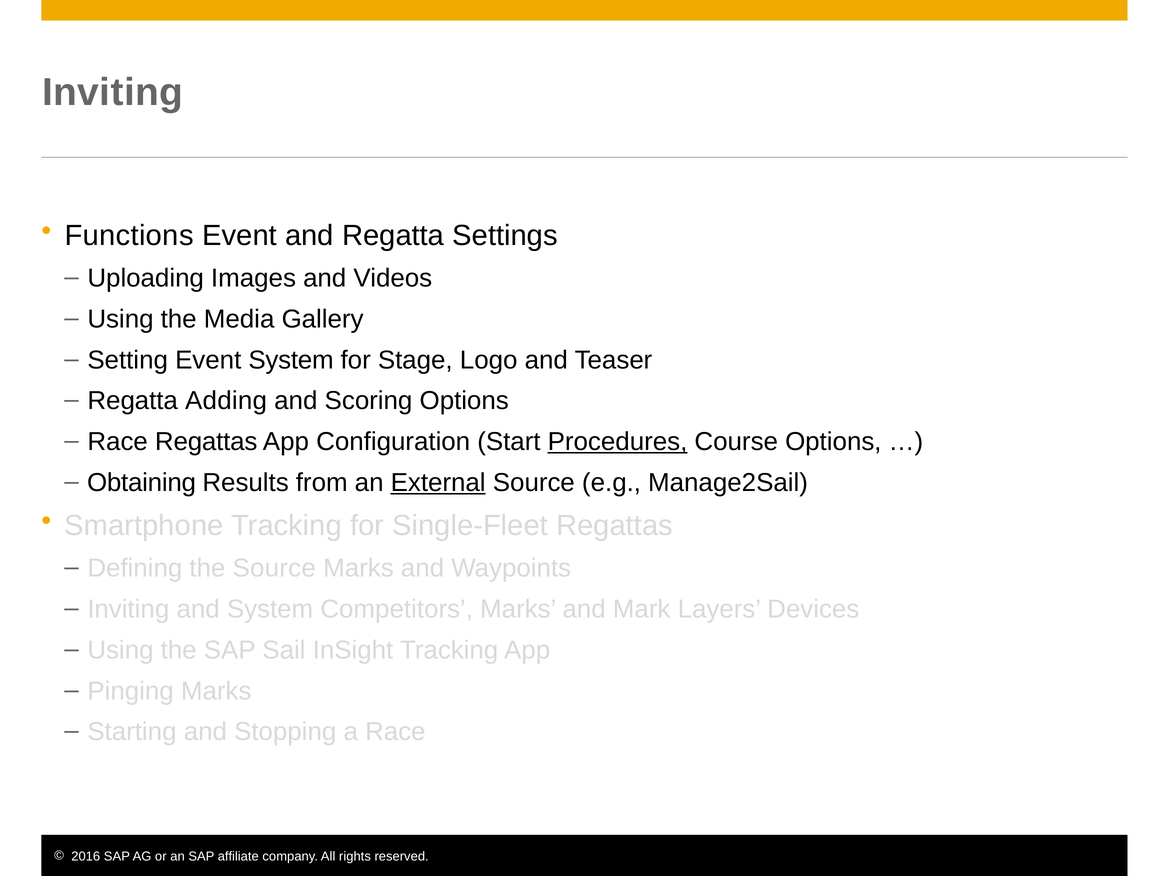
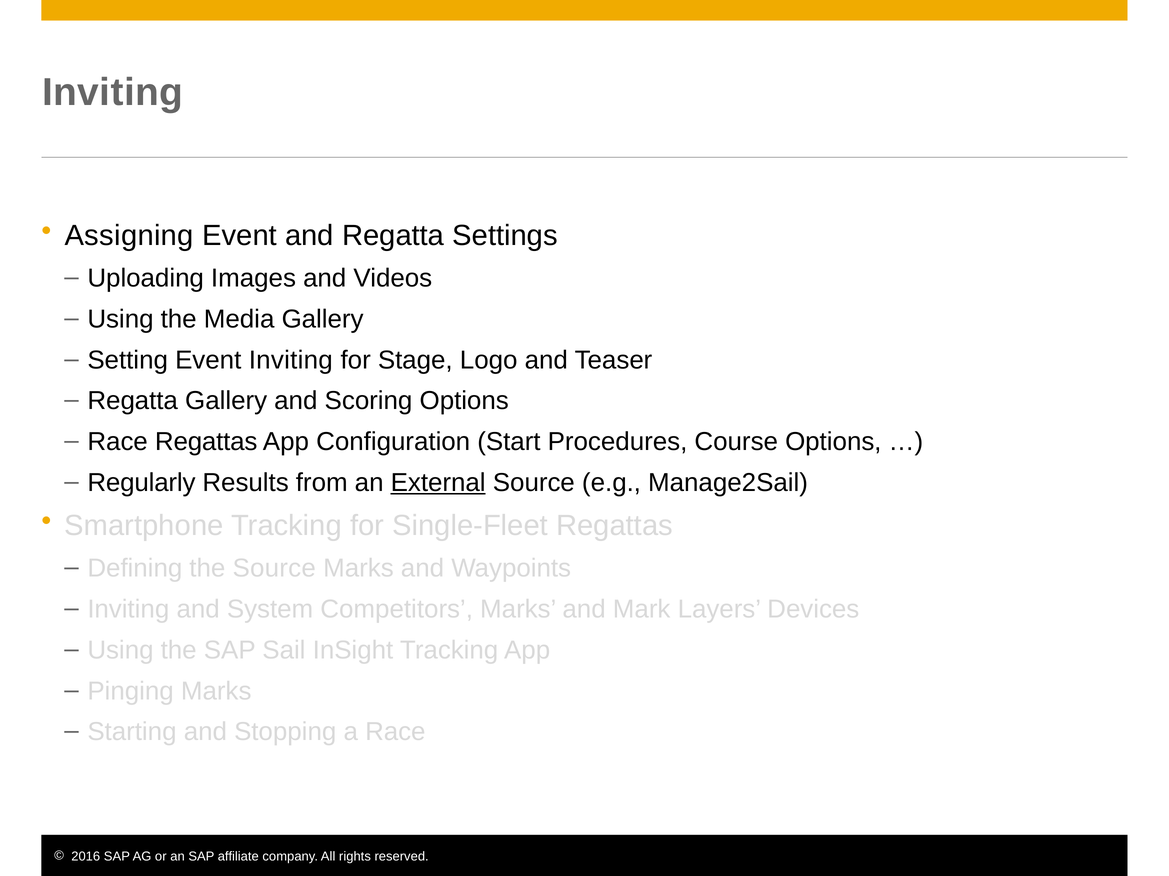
Functions: Functions -> Assigning
Event System: System -> Inviting
Regatta Adding: Adding -> Gallery
Procedures underline: present -> none
Obtaining: Obtaining -> Regularly
